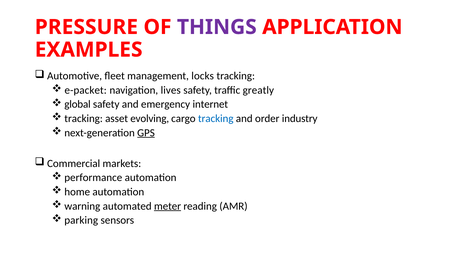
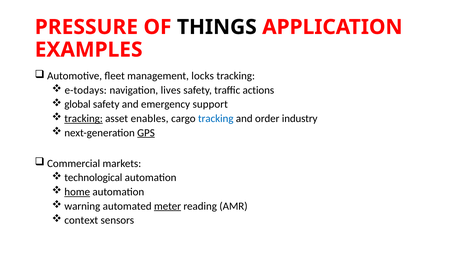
THINGS colour: purple -> black
e-packet: e-packet -> e-todays
greatly: greatly -> actions
internet: internet -> support
tracking at (84, 118) underline: none -> present
evolving: evolving -> enables
performance: performance -> technological
home underline: none -> present
parking: parking -> context
